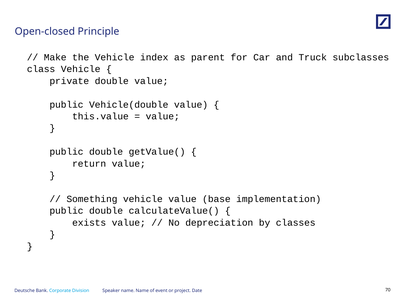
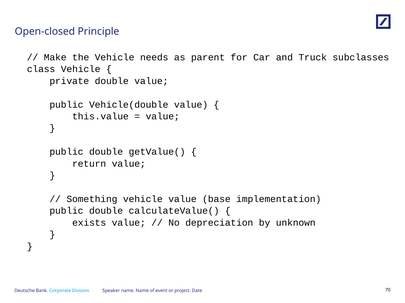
index: index -> needs
classes: classes -> unknown
